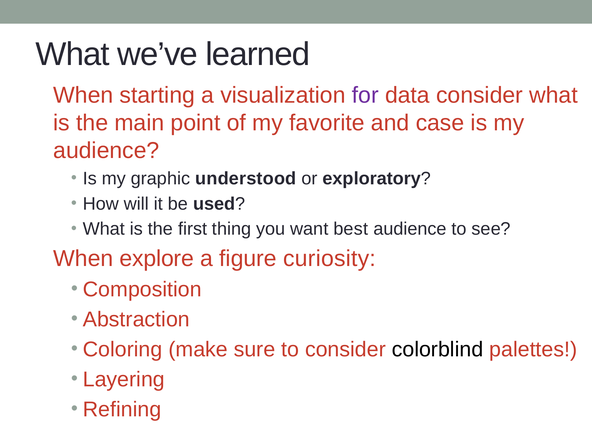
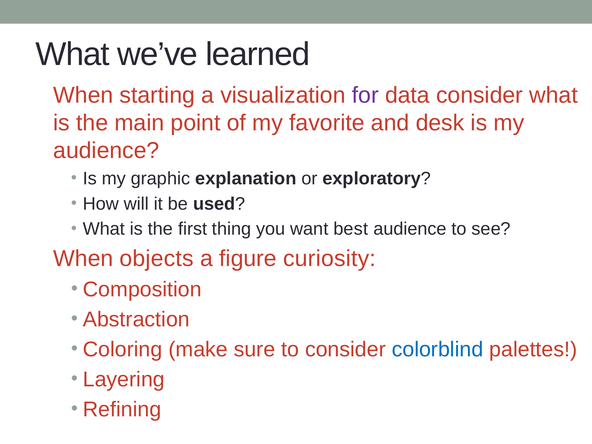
case: case -> desk
understood: understood -> explanation
explore: explore -> objects
colorblind colour: black -> blue
